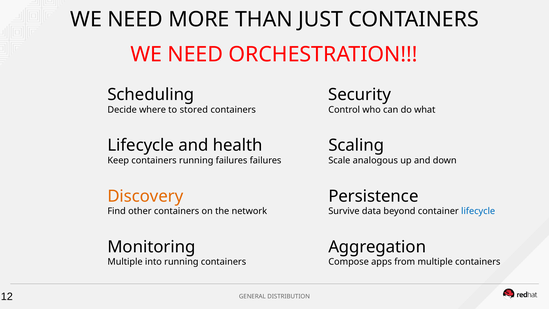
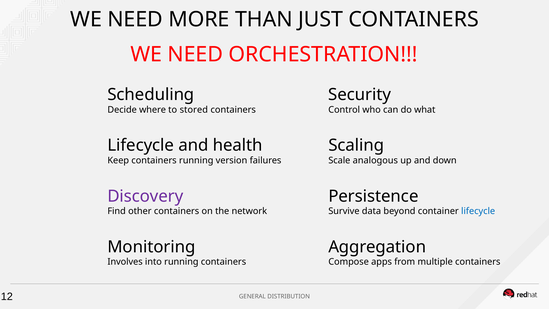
running failures: failures -> version
Discovery colour: orange -> purple
Multiple at (125, 262): Multiple -> Involves
